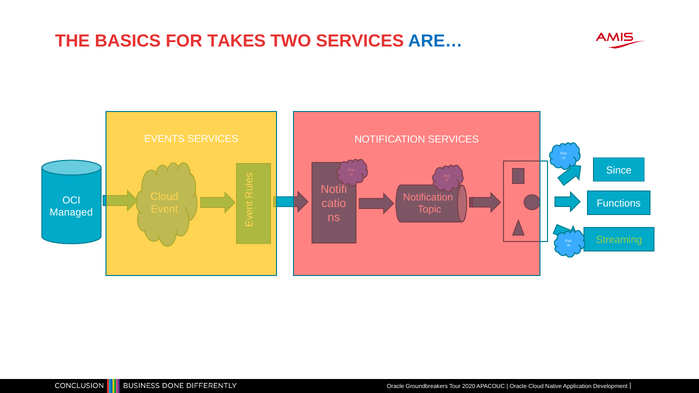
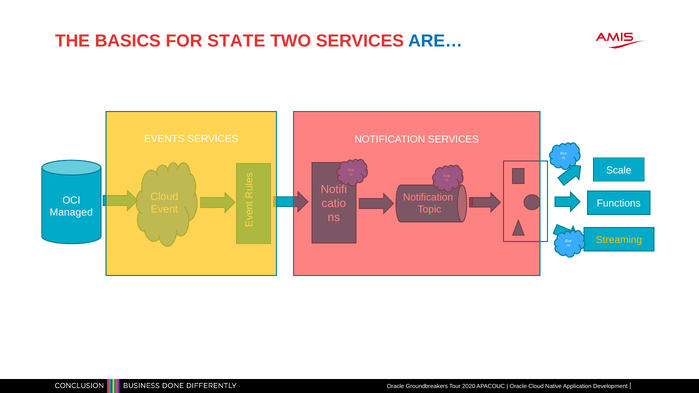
TAKES: TAKES -> STATE
Since: Since -> Scale
Streaming colour: light green -> yellow
